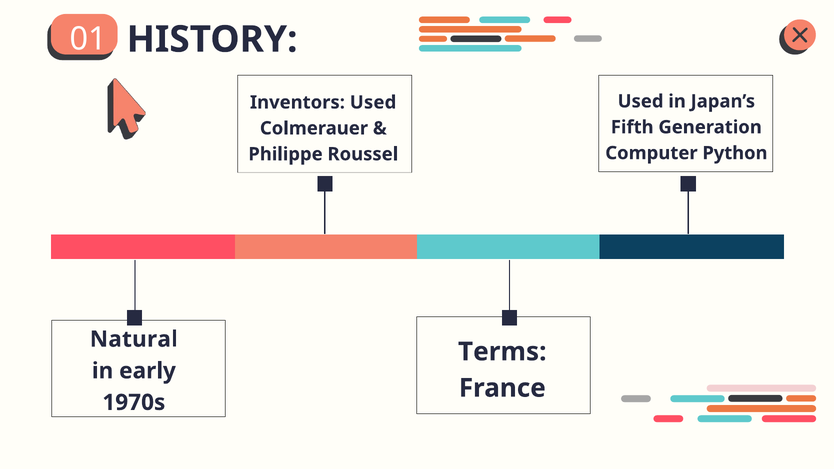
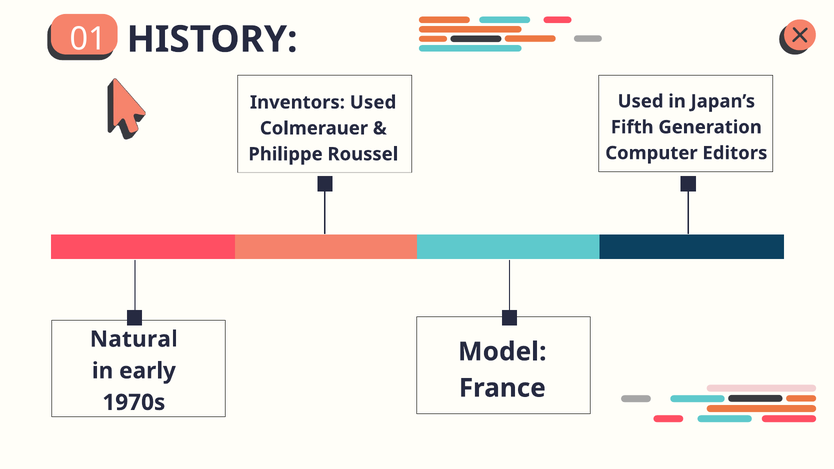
Python: Python -> Editors
Terms: Terms -> Model
